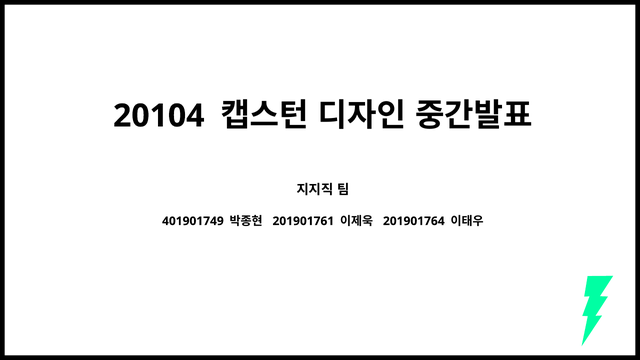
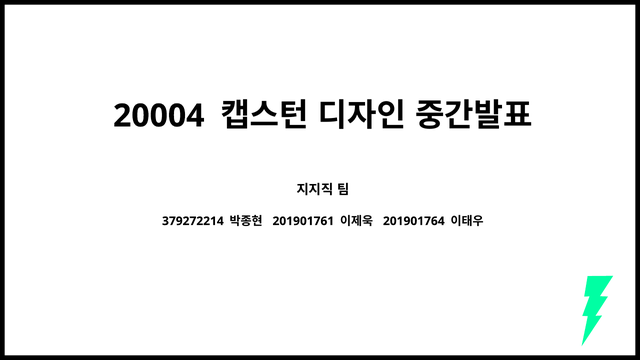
20104: 20104 -> 20004
401901749: 401901749 -> 379272214
